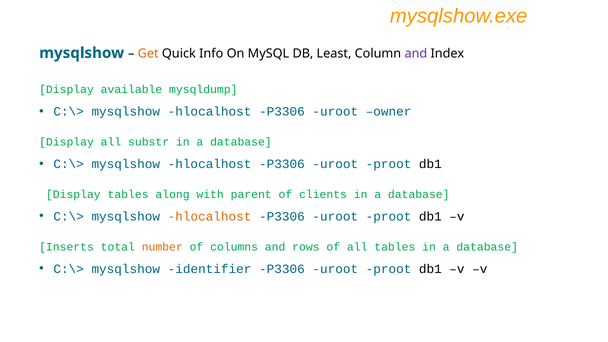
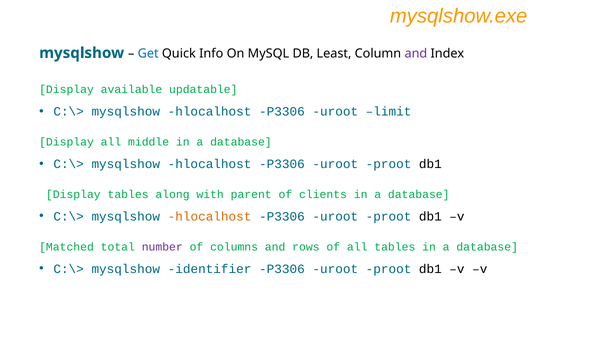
Get colour: orange -> blue
mysqldump: mysqldump -> updatable
owner: owner -> limit
substr: substr -> middle
Inserts: Inserts -> Matched
number colour: orange -> purple
